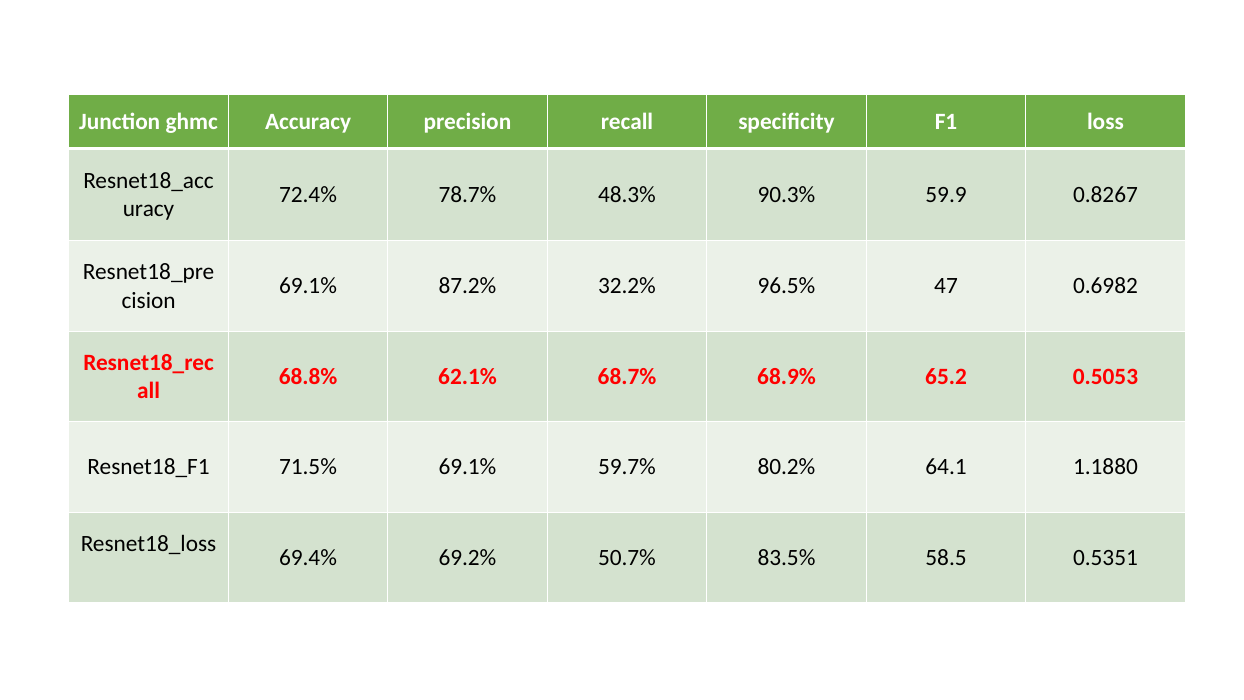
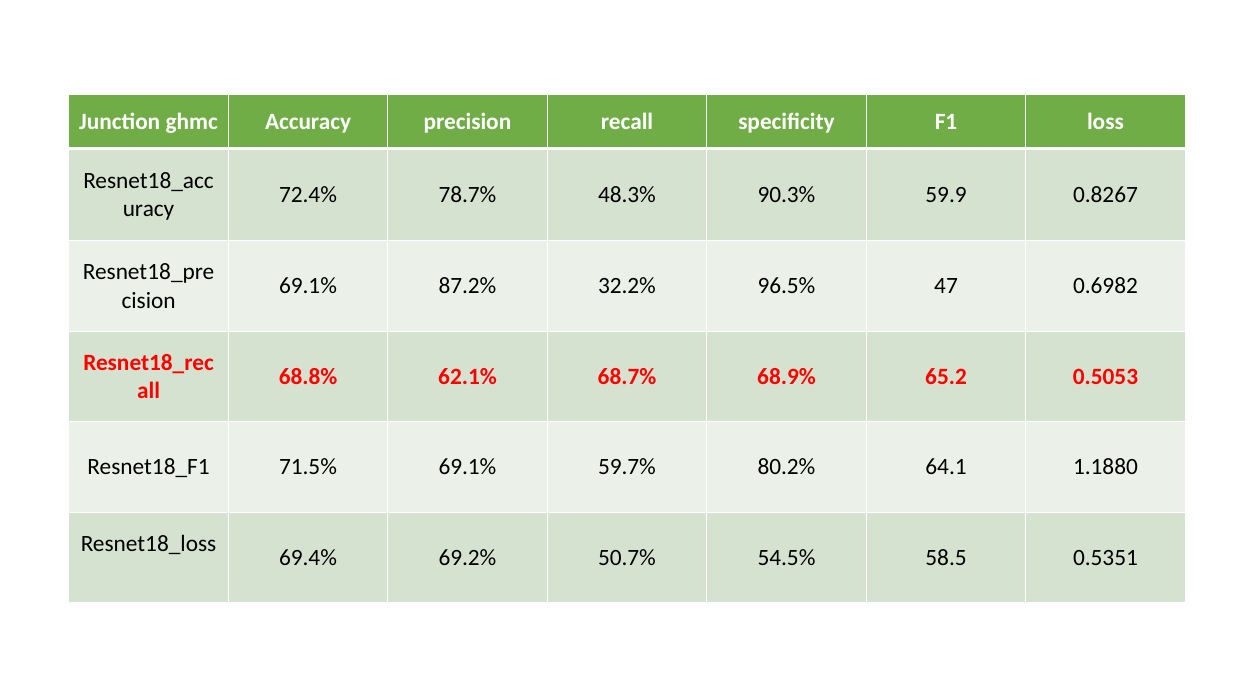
83.5%: 83.5% -> 54.5%
